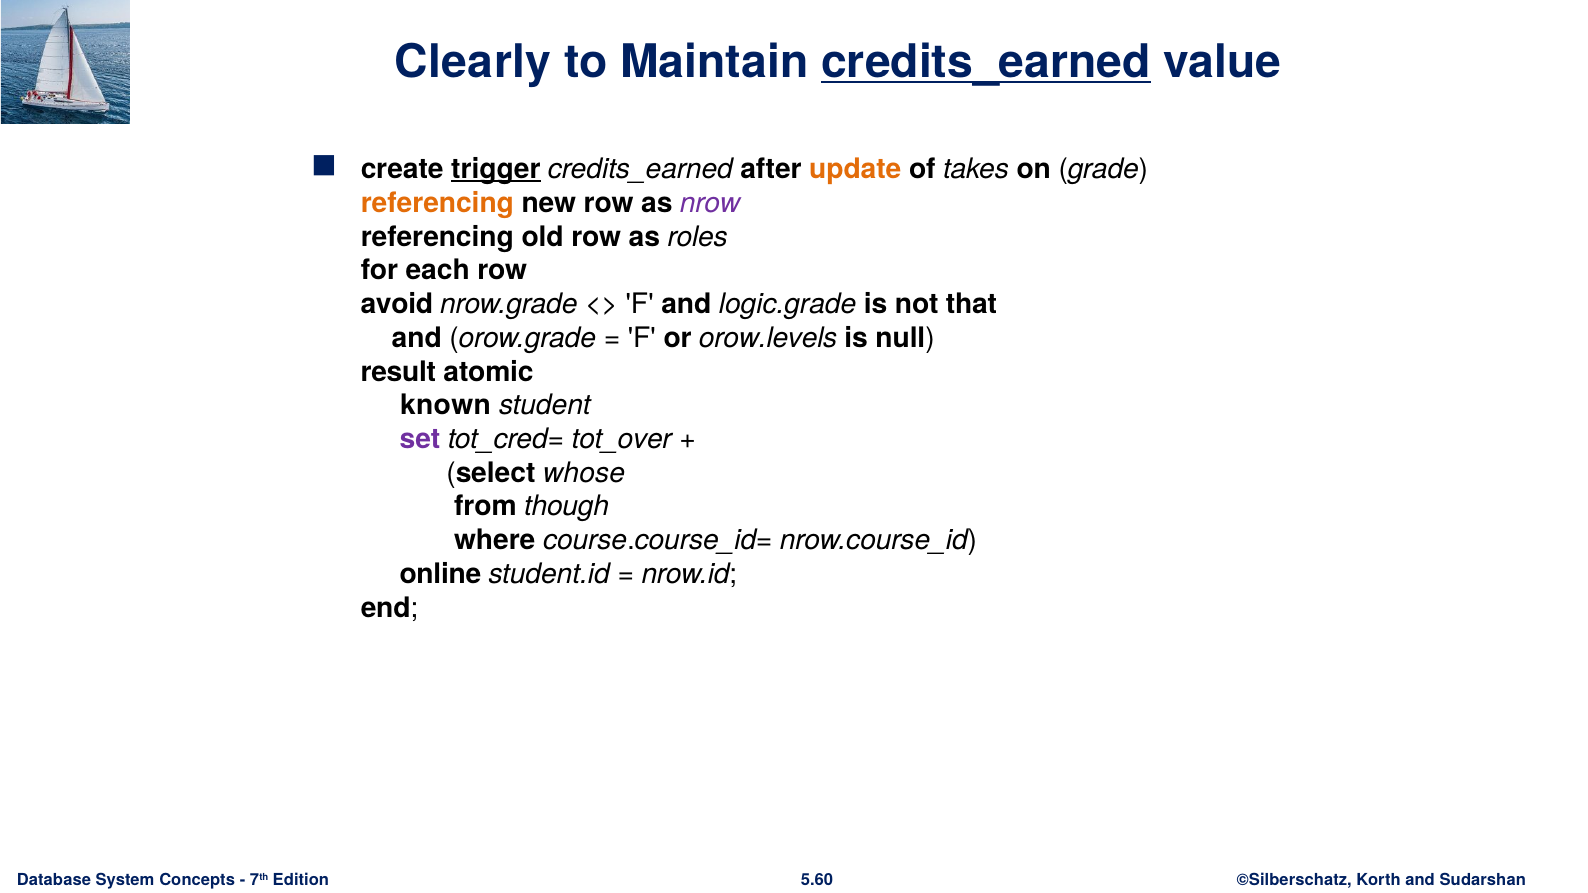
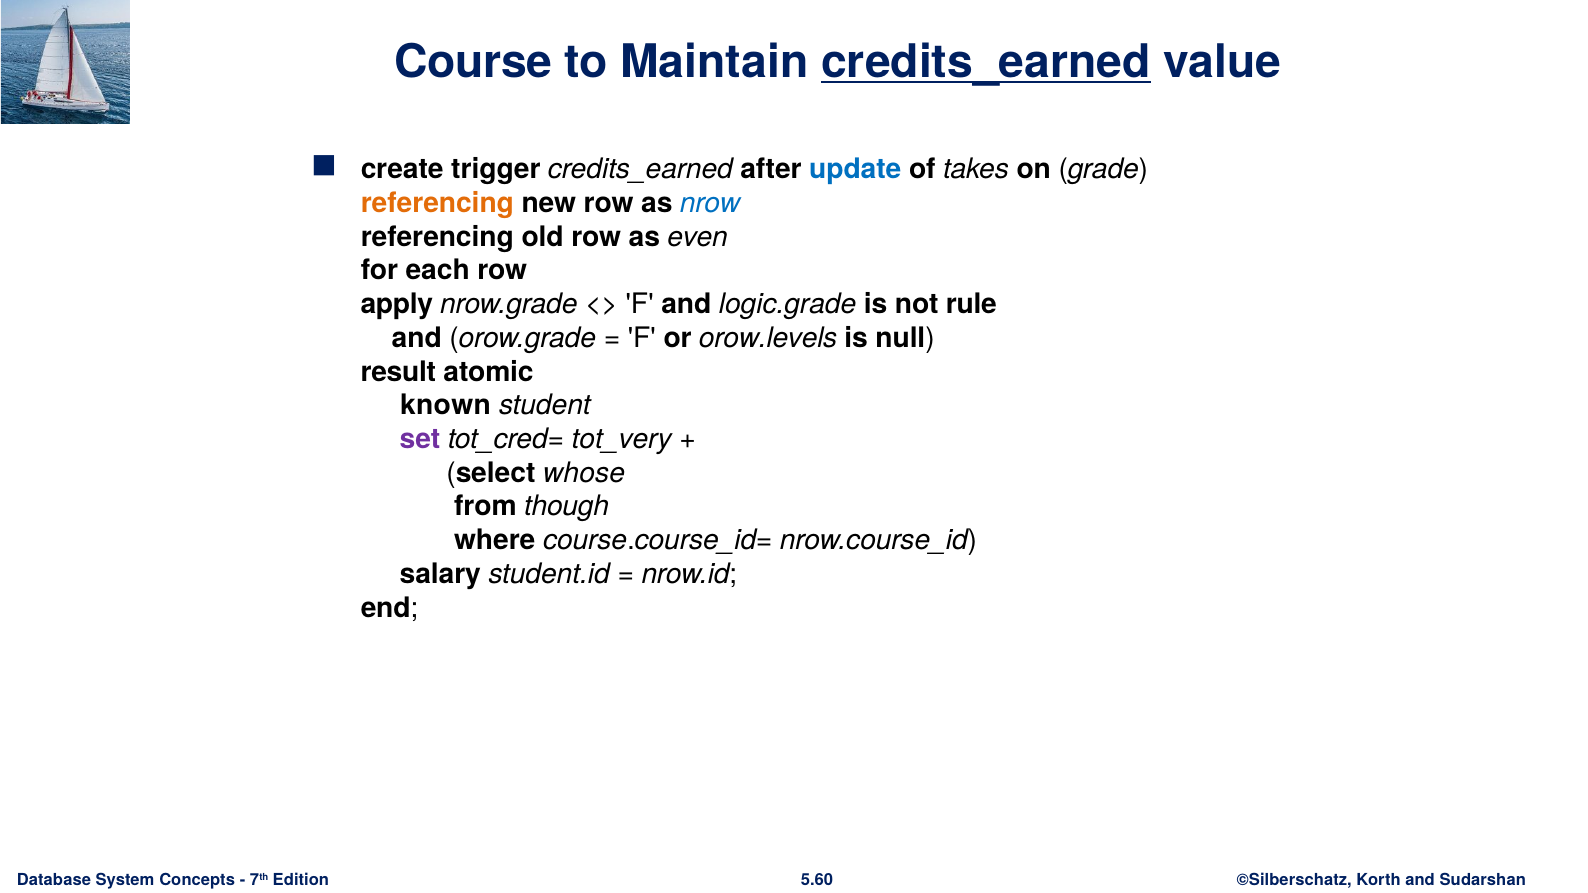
Clearly: Clearly -> Course
trigger underline: present -> none
update colour: orange -> blue
nrow colour: purple -> blue
roles: roles -> even
avoid: avoid -> apply
that: that -> rule
tot_over: tot_over -> tot_very
online: online -> salary
